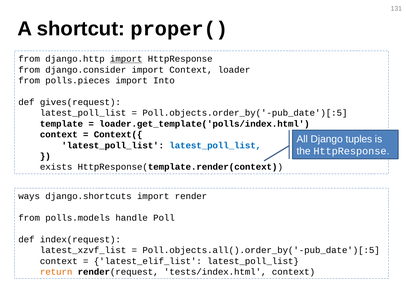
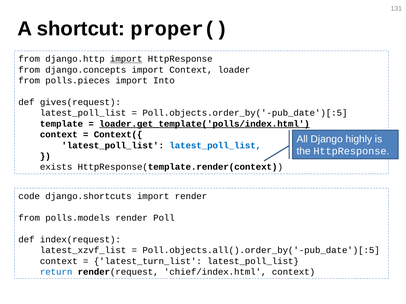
django.consider: django.consider -> django.concepts
loader.get_template('polls/index.html underline: none -> present
tuples: tuples -> highly
ways: ways -> code
polls.models handle: handle -> render
latest_elif_list: latest_elif_list -> latest_turn_list
return colour: orange -> blue
tests/index.html: tests/index.html -> chief/index.html
